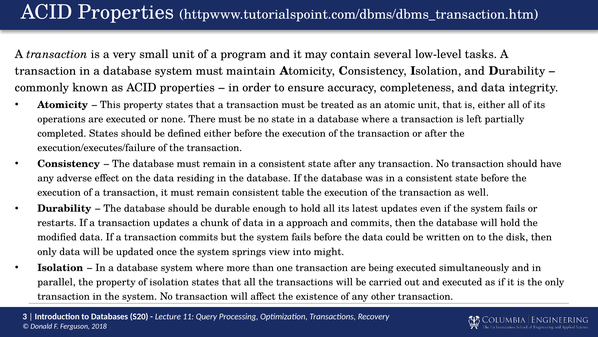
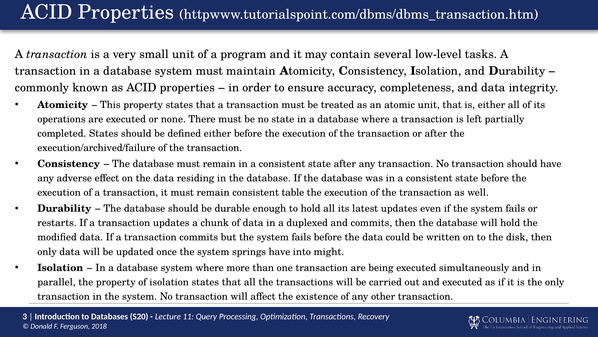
execution/executes/failure: execution/executes/failure -> execution/archived/failure
approach: approach -> duplexed
springs view: view -> have
